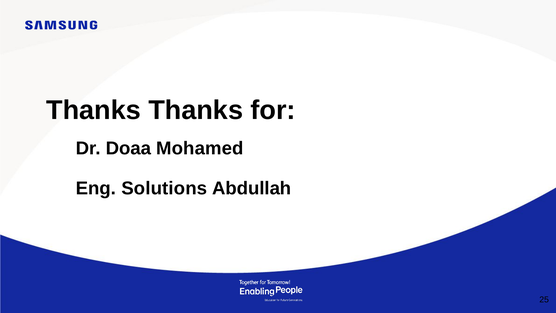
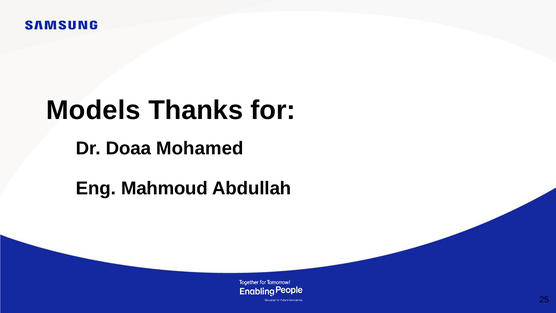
Thanks at (94, 110): Thanks -> Models
Solutions: Solutions -> Mahmoud
